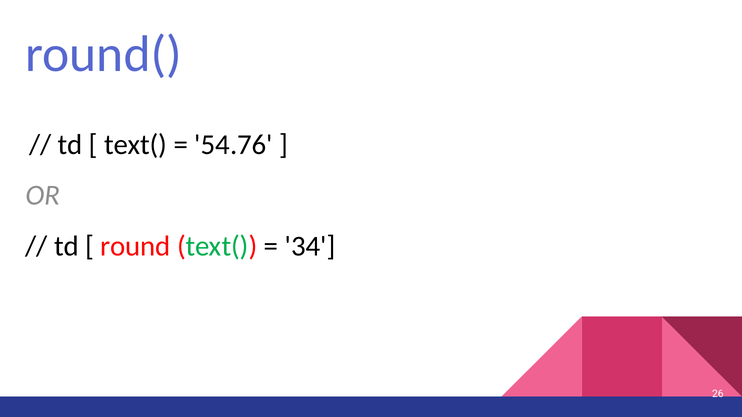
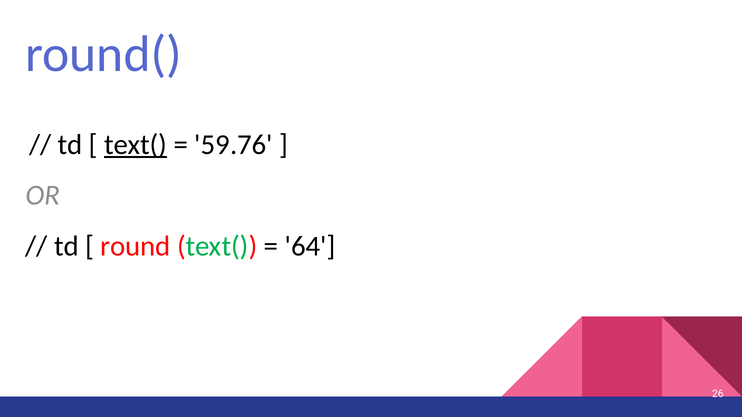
text( at (136, 145) underline: none -> present
54.76: 54.76 -> 59.76
34: 34 -> 64
